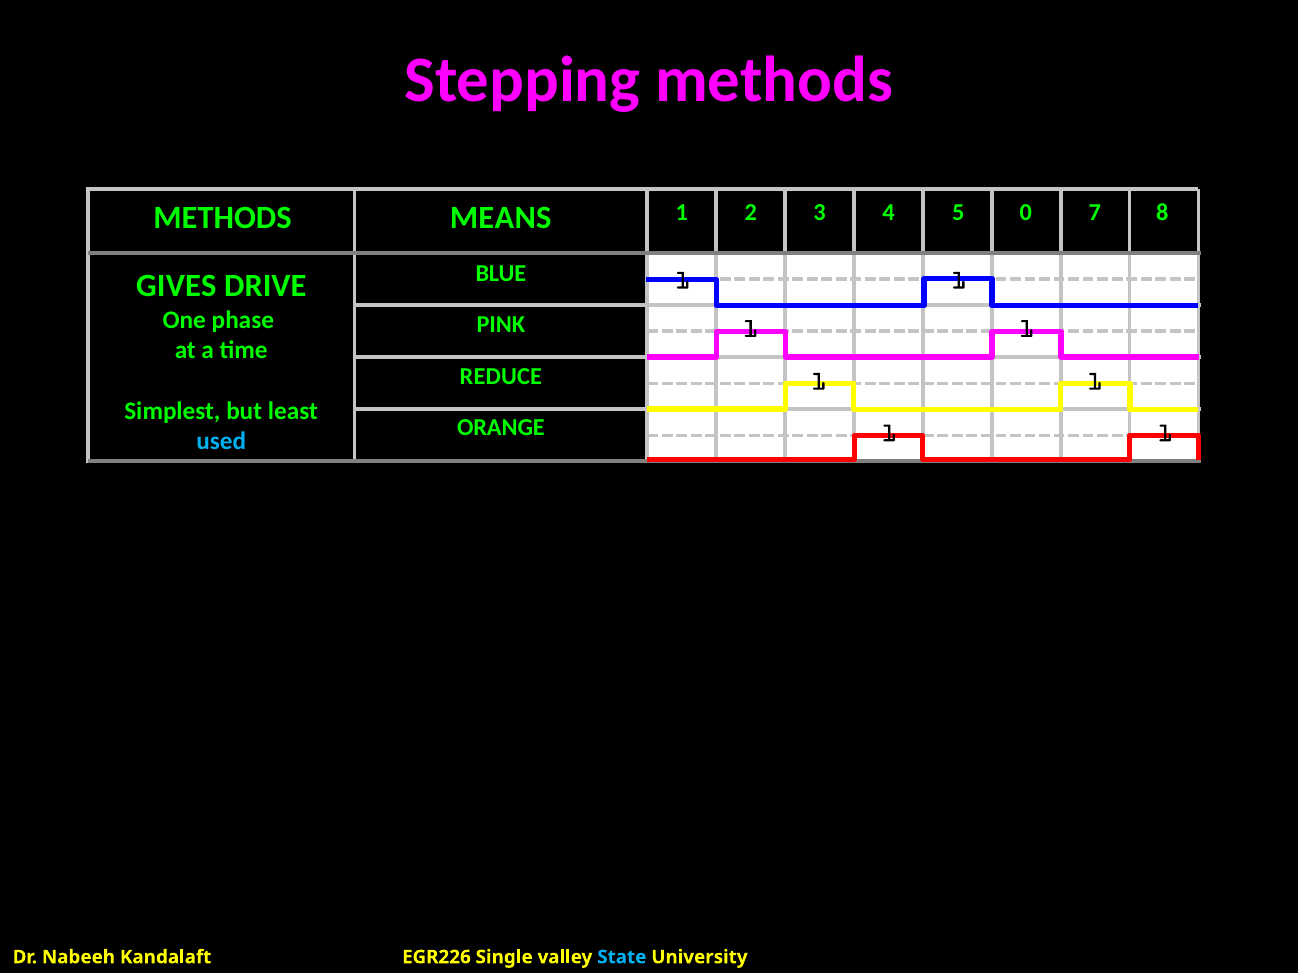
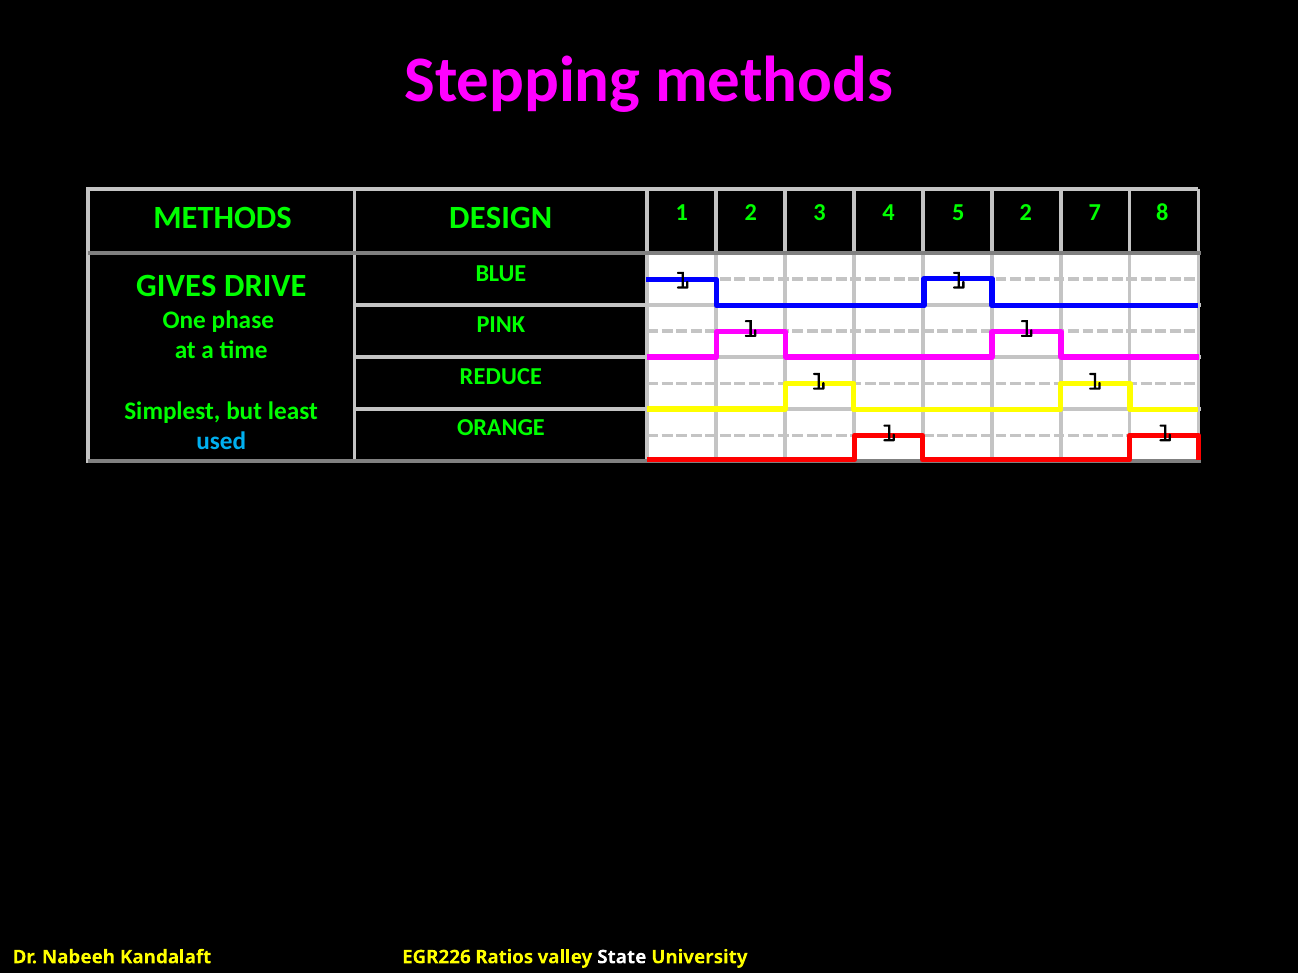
5 0: 0 -> 2
MEANS: MEANS -> DESIGN
Single: Single -> Ratios
State colour: light blue -> white
